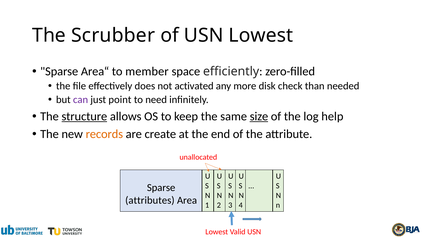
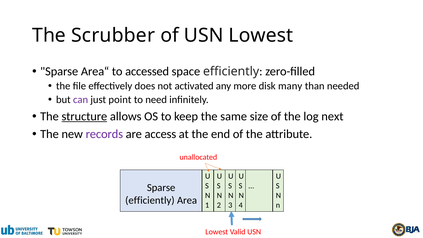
member: member -> accessed
check: check -> many
size underline: present -> none
help: help -> next
records colour: orange -> purple
create: create -> access
attributes at (150, 200): attributes -> efficiently
